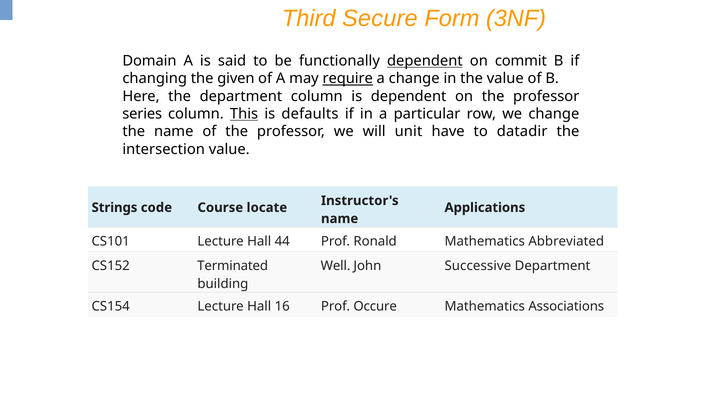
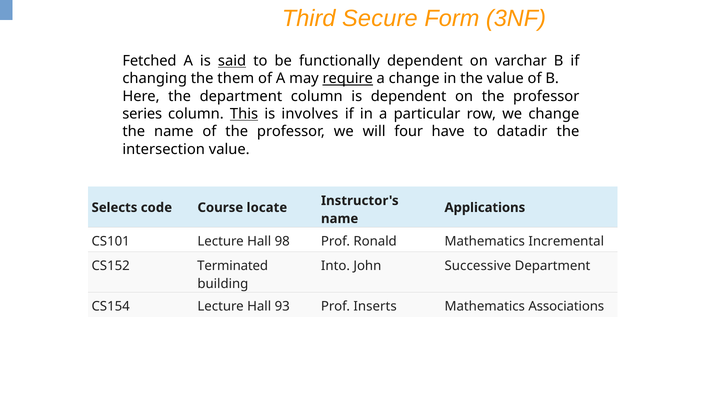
Domain: Domain -> Fetched
said underline: none -> present
dependent at (425, 61) underline: present -> none
commit: commit -> varchar
given: given -> them
defaults: defaults -> involves
unit: unit -> four
Strings: Strings -> Selects
44: 44 -> 98
Abbreviated: Abbreviated -> Incremental
Well: Well -> Into
16: 16 -> 93
Occure: Occure -> Inserts
